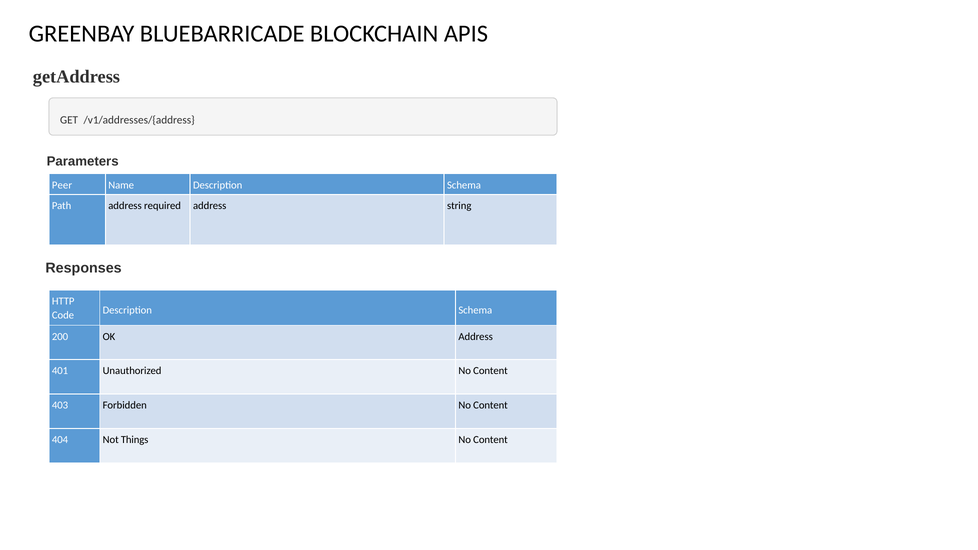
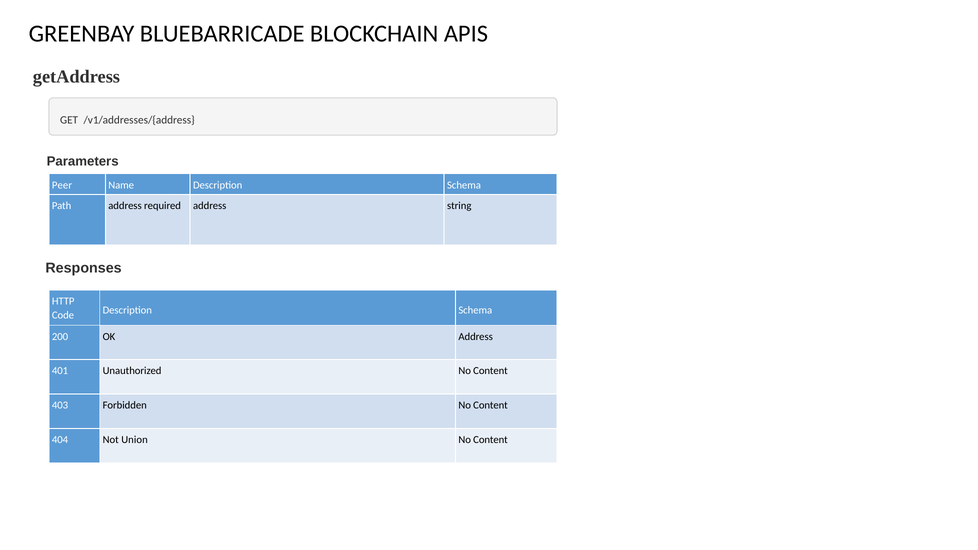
Things: Things -> Union
